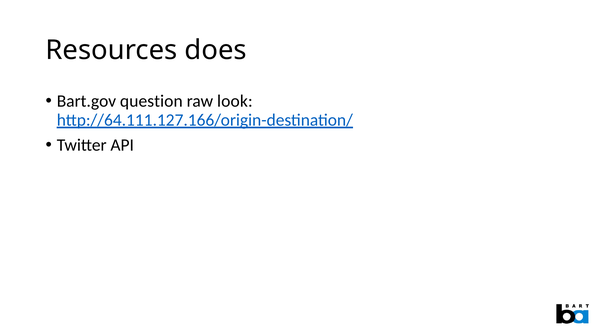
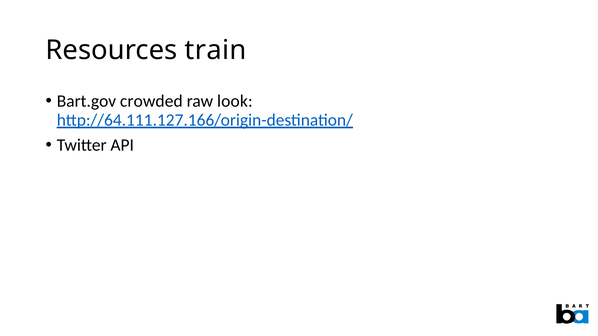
does: does -> train
question: question -> crowded
